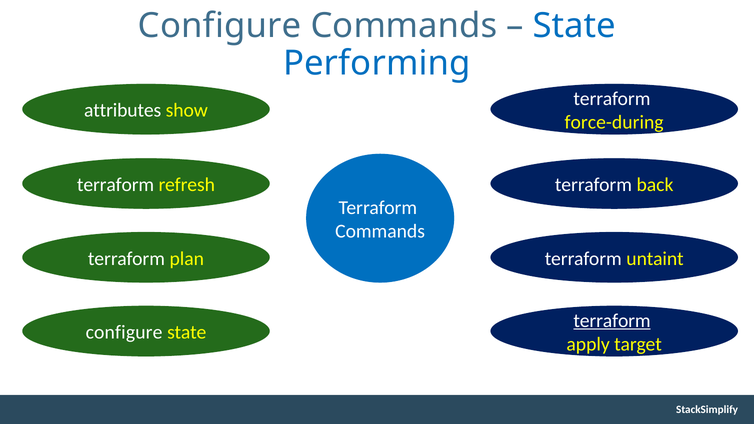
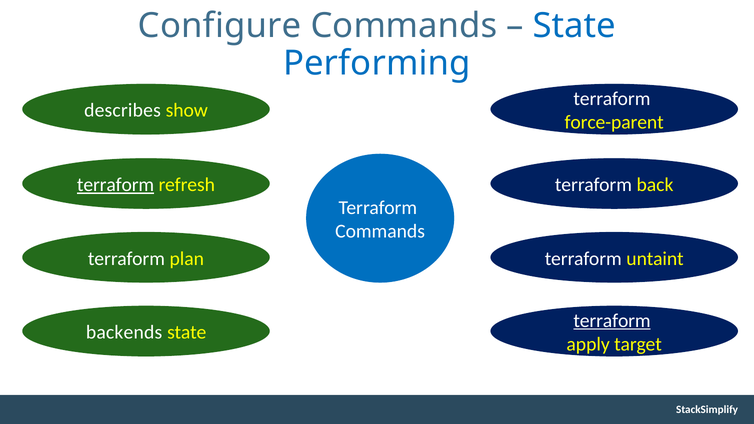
attributes: attributes -> describes
force-during: force-during -> force-parent
terraform at (116, 185) underline: none -> present
configure at (124, 333): configure -> backends
